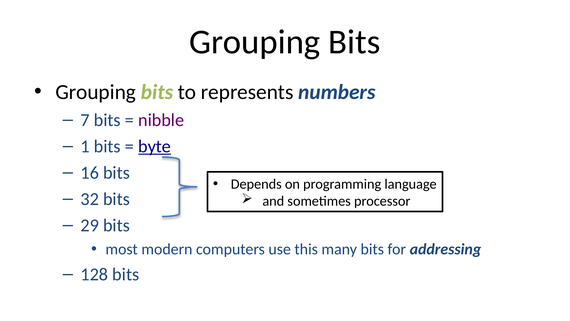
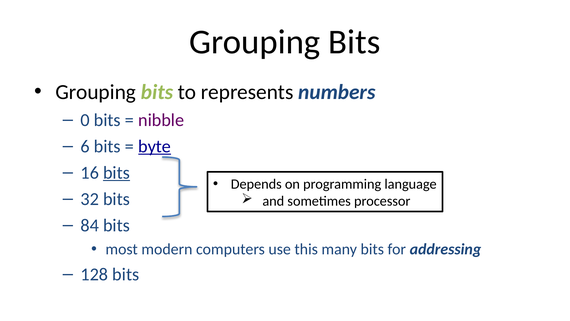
7: 7 -> 0
1: 1 -> 6
bits at (117, 173) underline: none -> present
29: 29 -> 84
